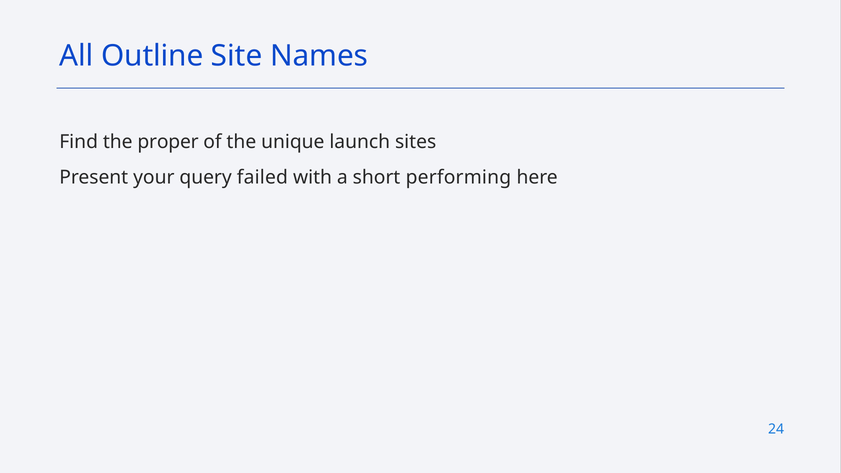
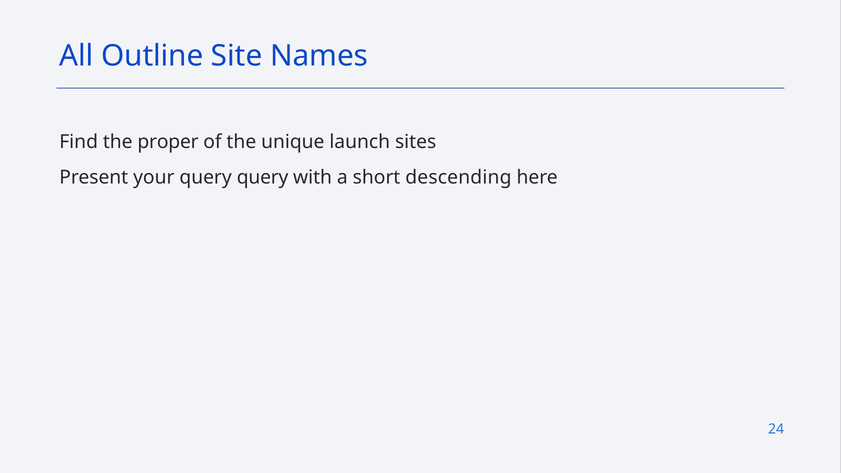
query failed: failed -> query
performing: performing -> descending
